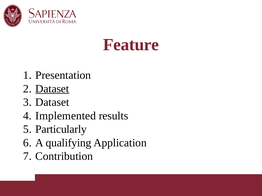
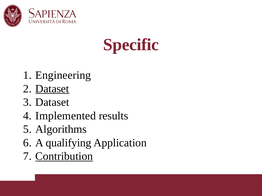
Feature: Feature -> Specific
Presentation: Presentation -> Engineering
Particularly: Particularly -> Algorithms
Contribution underline: none -> present
